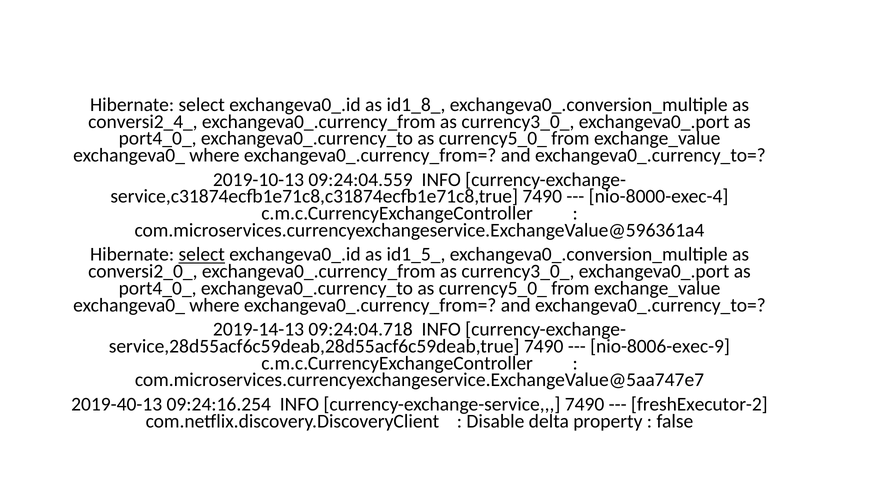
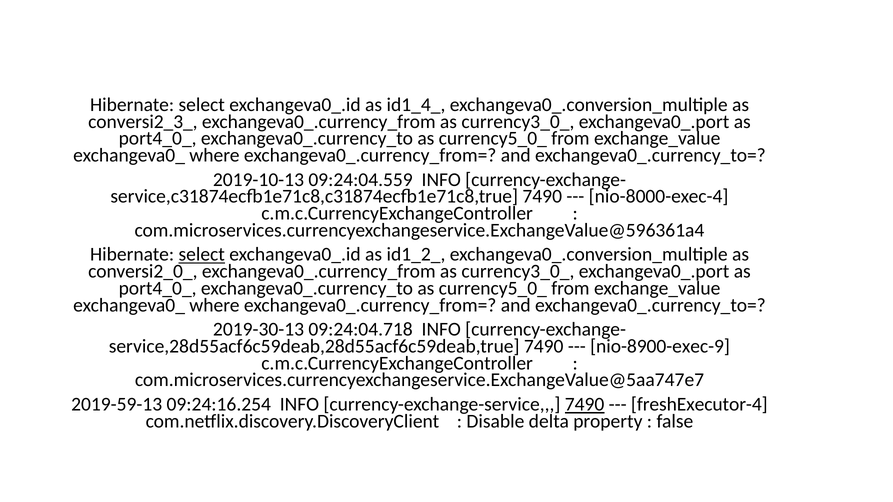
id1_8_: id1_8_ -> id1_4_
conversi2_4_: conversi2_4_ -> conversi2_3_
id1_5_: id1_5_ -> id1_2_
2019-14-13: 2019-14-13 -> 2019-30-13
nio-8006-exec-9: nio-8006-exec-9 -> nio-8900-exec-9
2019-40-13: 2019-40-13 -> 2019-59-13
7490 at (585, 405) underline: none -> present
freshExecutor-2: freshExecutor-2 -> freshExecutor-4
